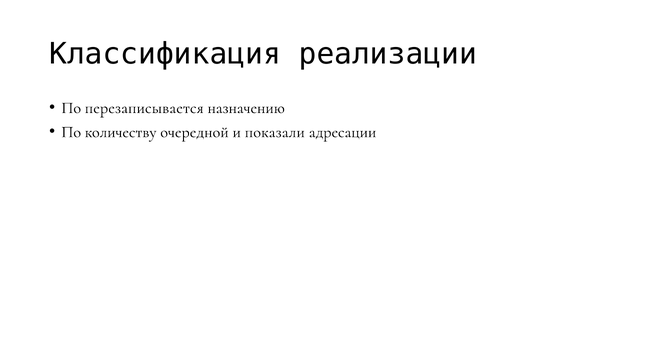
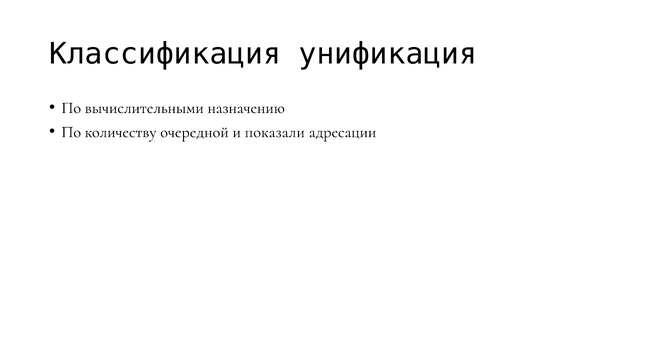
реализации: реализации -> унификация
перезаписывается: перезаписывается -> вычислительными
